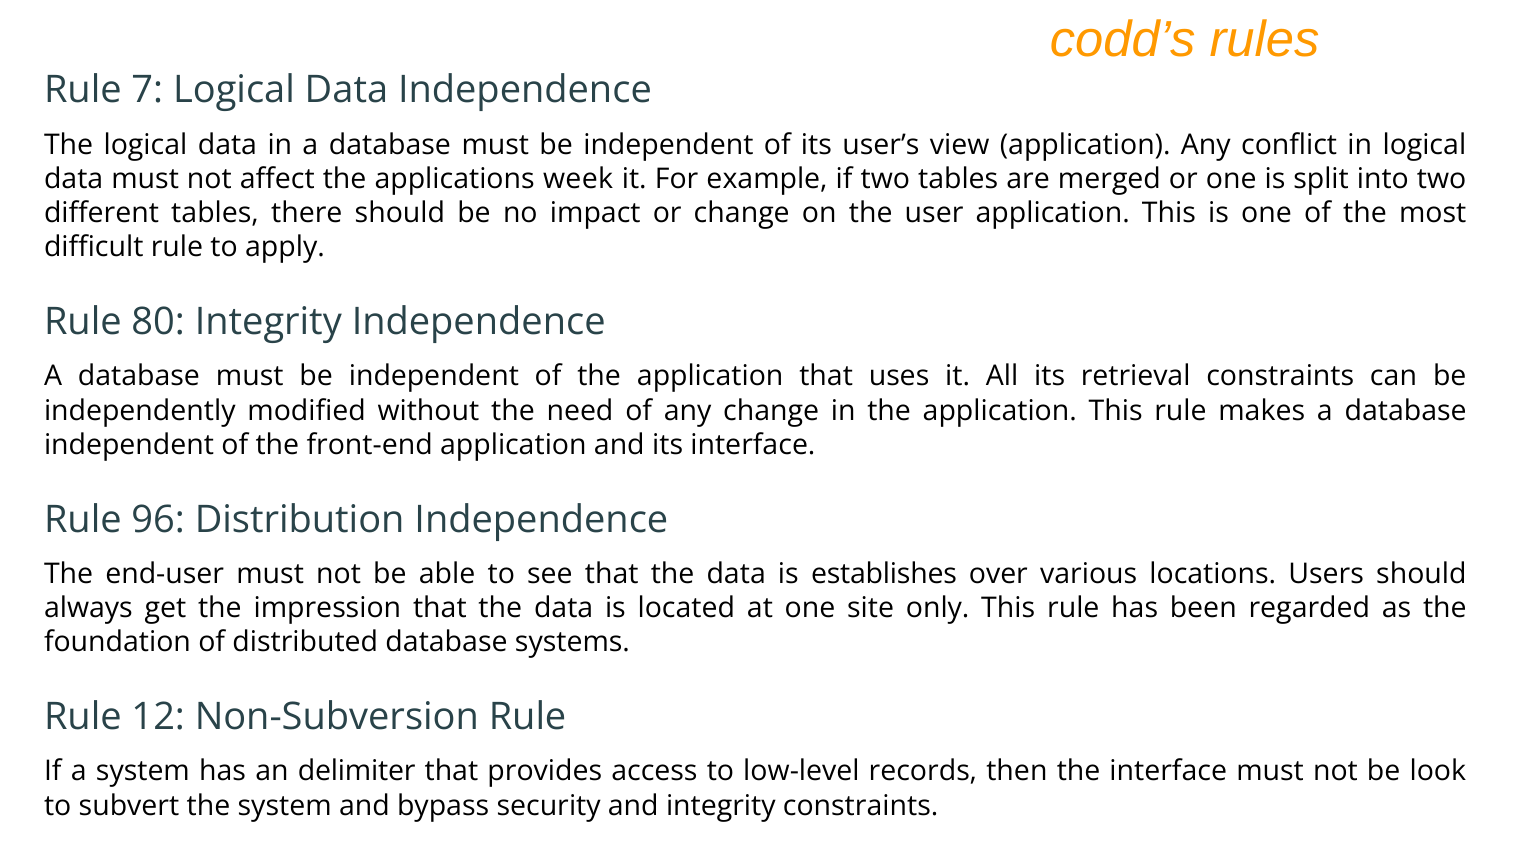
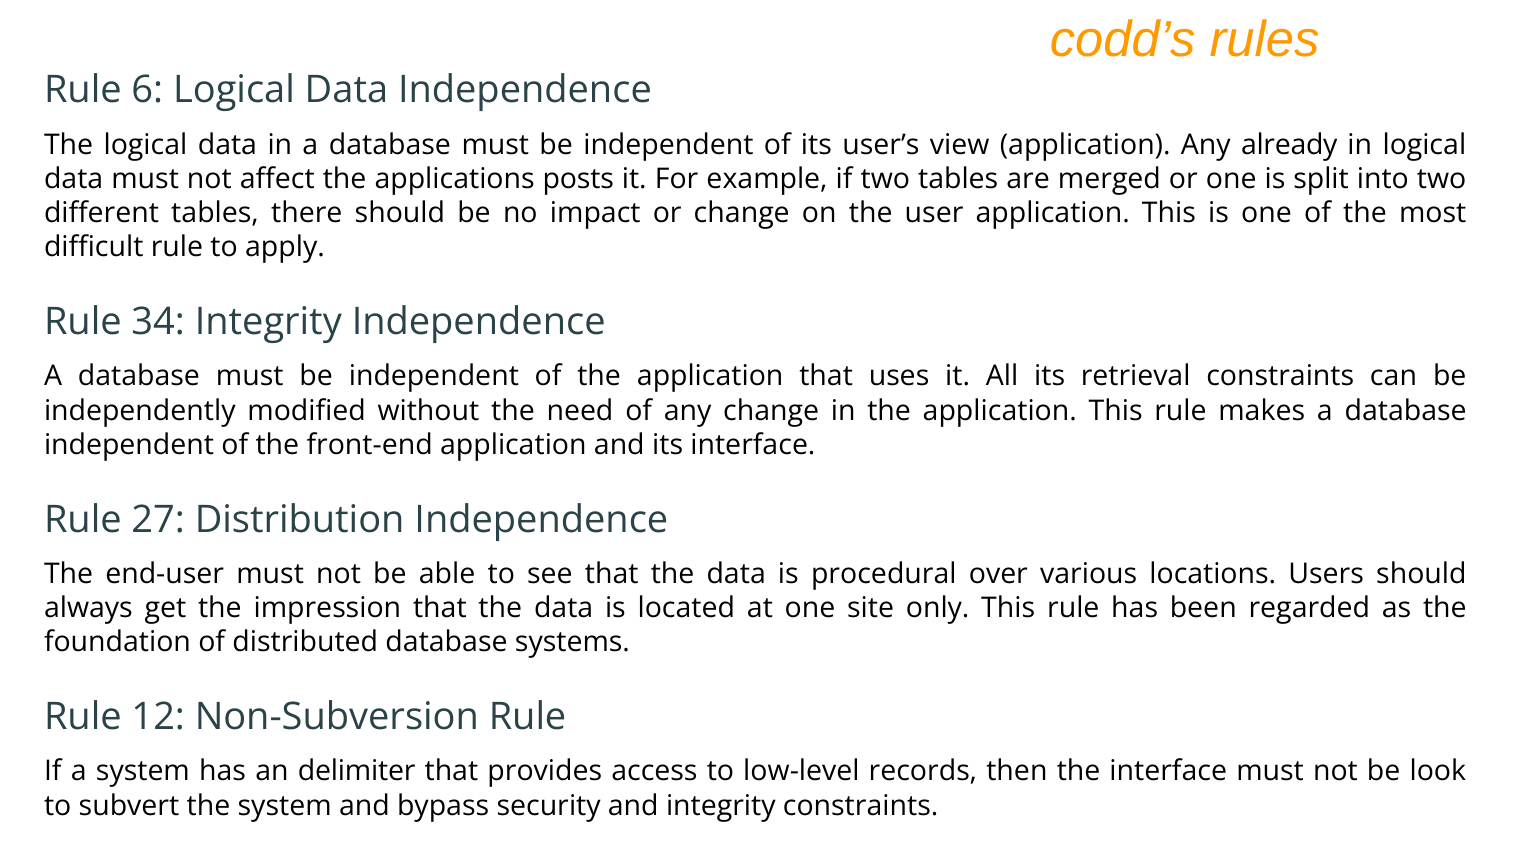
7: 7 -> 6
conflict: conflict -> already
week: week -> posts
80: 80 -> 34
96: 96 -> 27
establishes: establishes -> procedural
